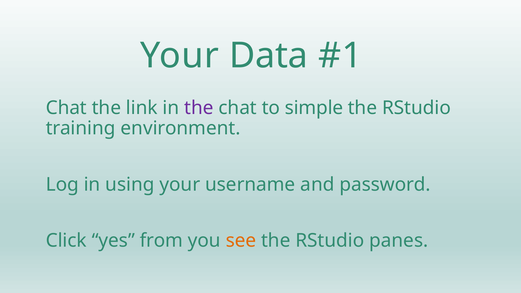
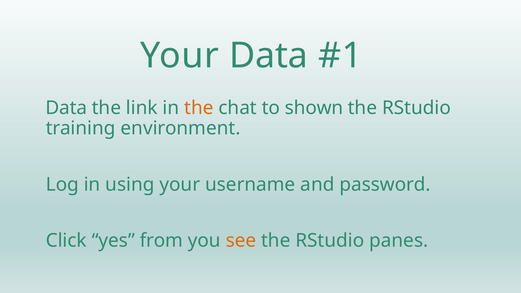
Chat at (66, 108): Chat -> Data
the at (199, 108) colour: purple -> orange
simple: simple -> shown
